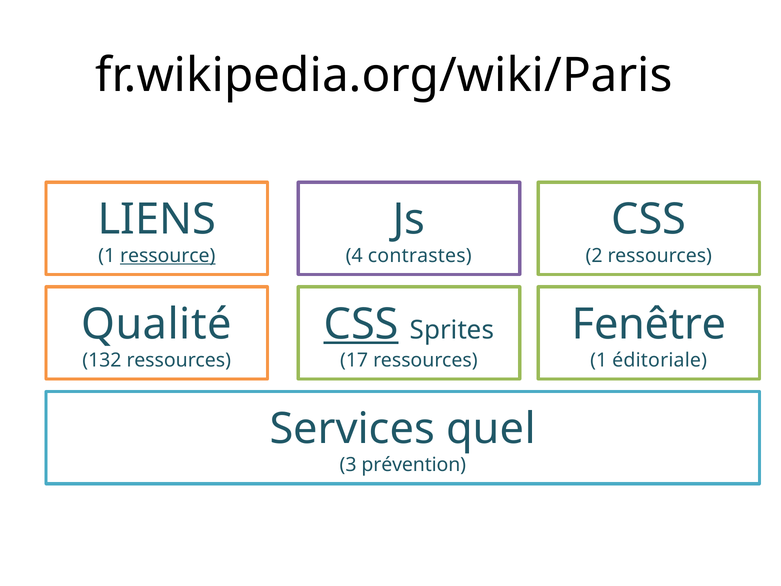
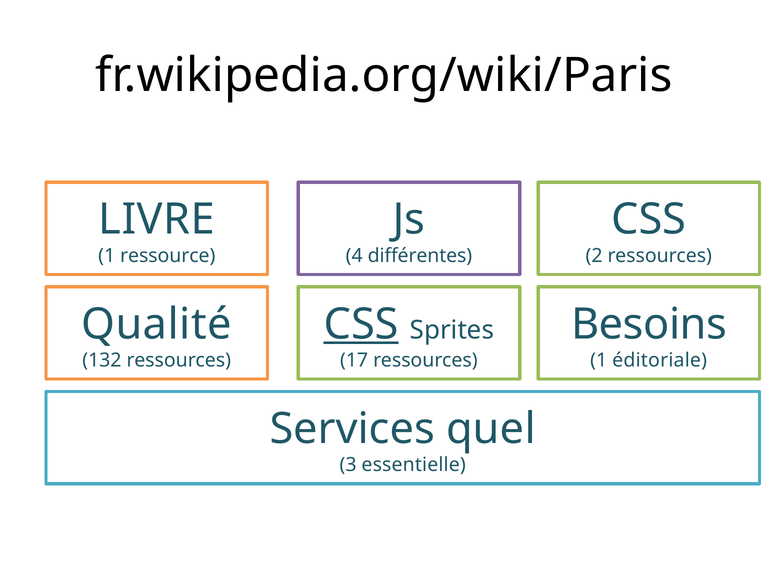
LIENS: LIENS -> LIVRE
ressource underline: present -> none
contrastes: contrastes -> différentes
Fenêtre: Fenêtre -> Besoins
prévention: prévention -> essentielle
